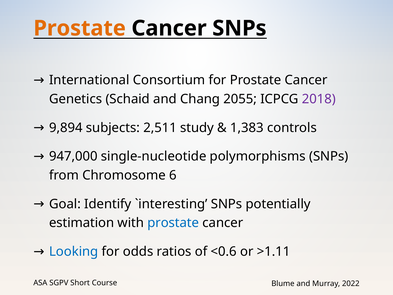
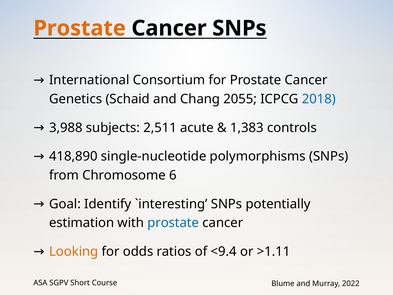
2018 colour: purple -> blue
9,894: 9,894 -> 3,988
study: study -> acute
947,000: 947,000 -> 418,890
Looking colour: blue -> orange
<0.6: <0.6 -> <9.4
